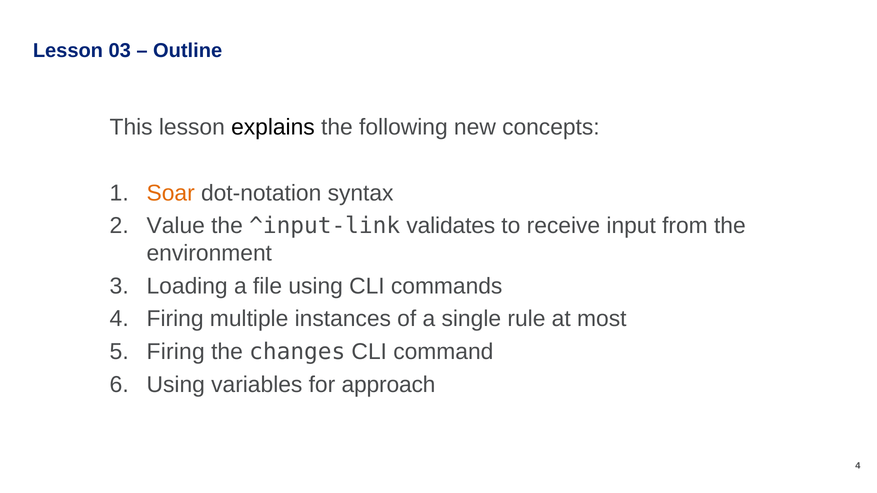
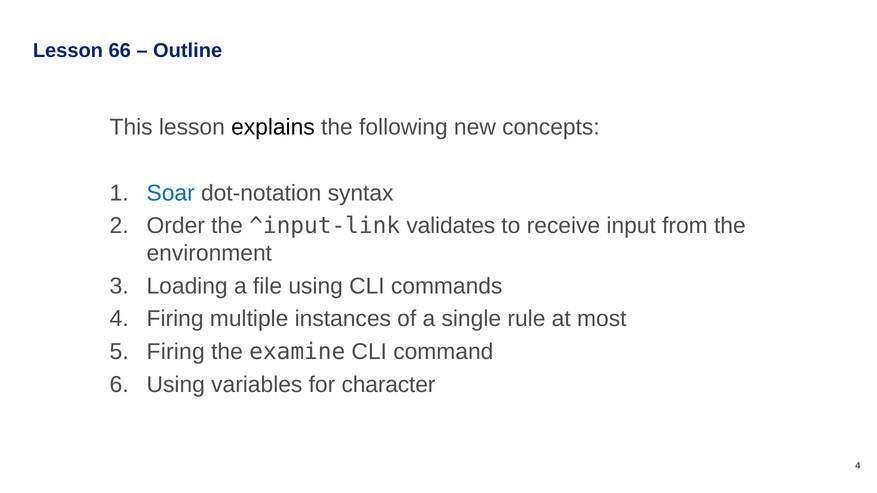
03: 03 -> 66
Soar colour: orange -> blue
Value: Value -> Order
changes: changes -> examine
approach: approach -> character
